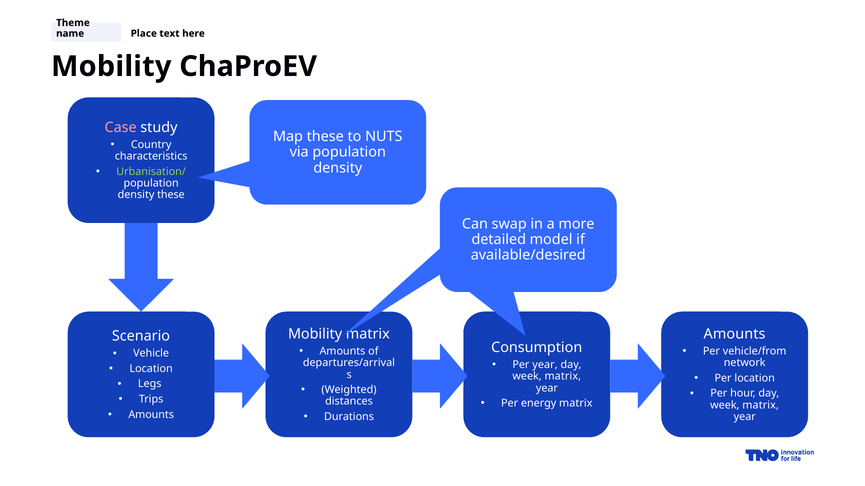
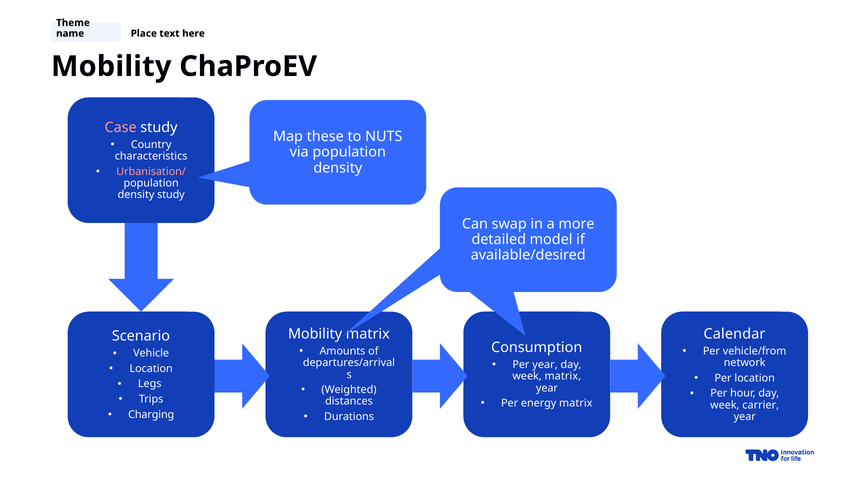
Urbanisation/ colour: light green -> pink
density these: these -> study
Amounts at (735, 334): Amounts -> Calendar
matrix at (761, 406): matrix -> carrier
Amounts at (151, 415): Amounts -> Charging
